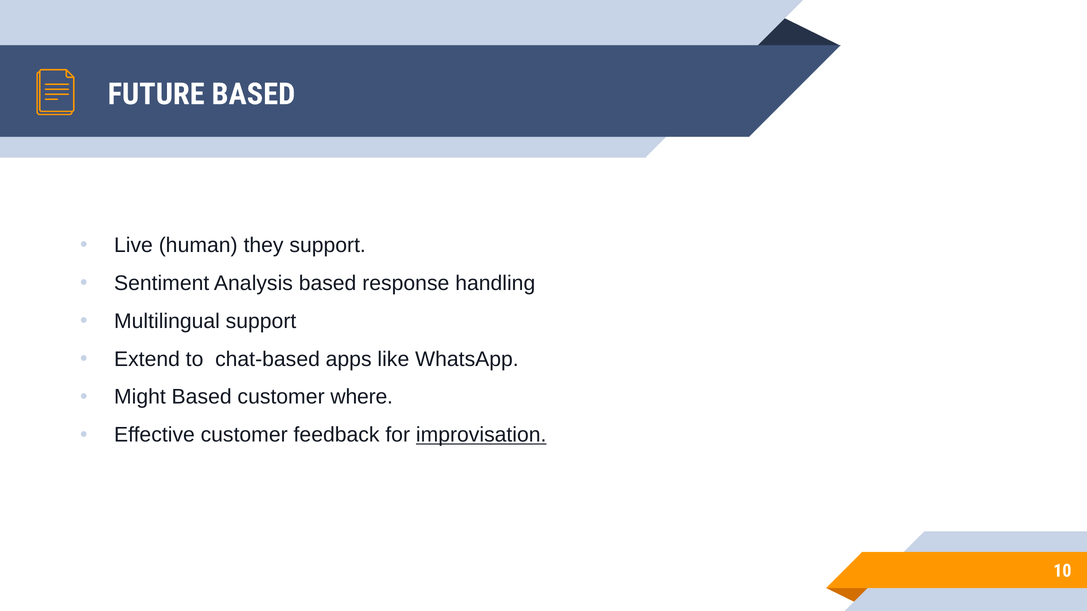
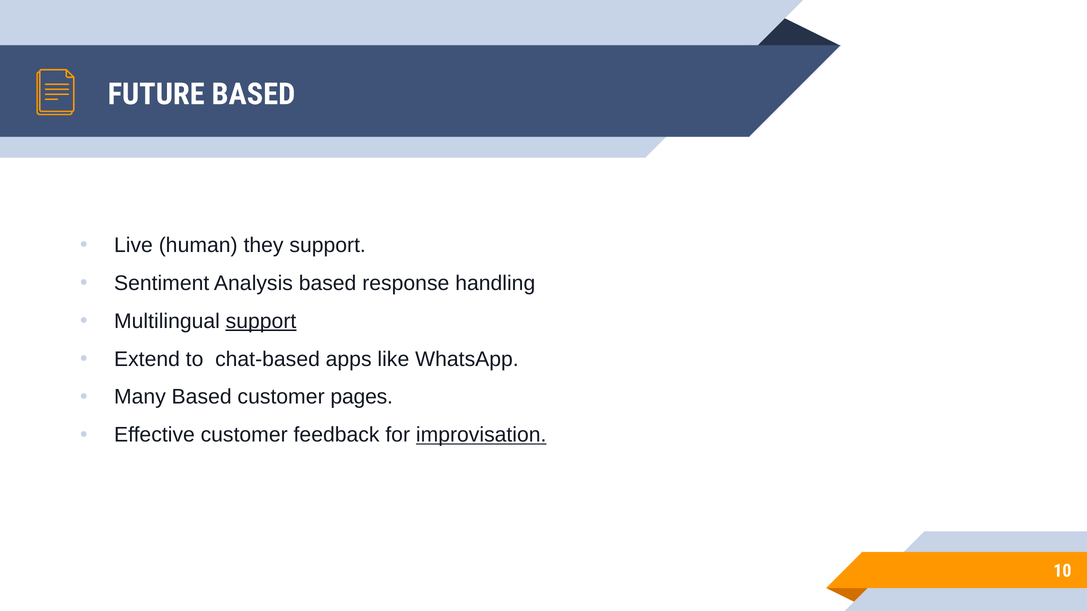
support at (261, 321) underline: none -> present
Might: Might -> Many
where: where -> pages
